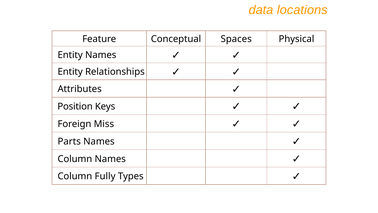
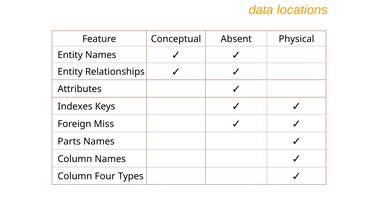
Spaces: Spaces -> Absent
Position: Position -> Indexes
Fully: Fully -> Four
